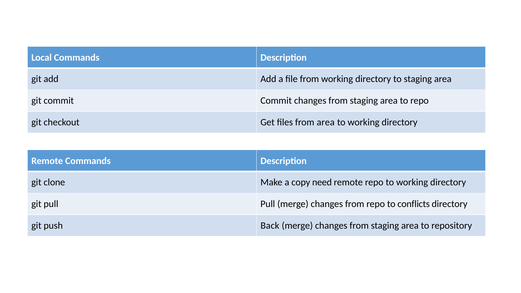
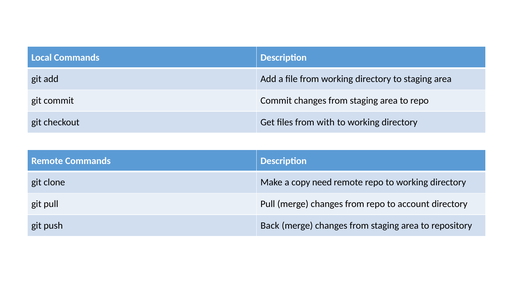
from area: area -> with
conflicts: conflicts -> account
